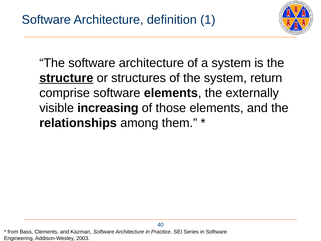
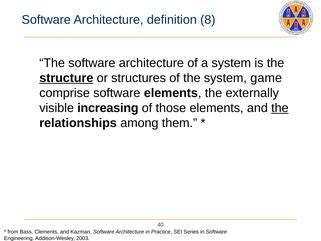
1: 1 -> 8
return: return -> game
the at (280, 108) underline: none -> present
